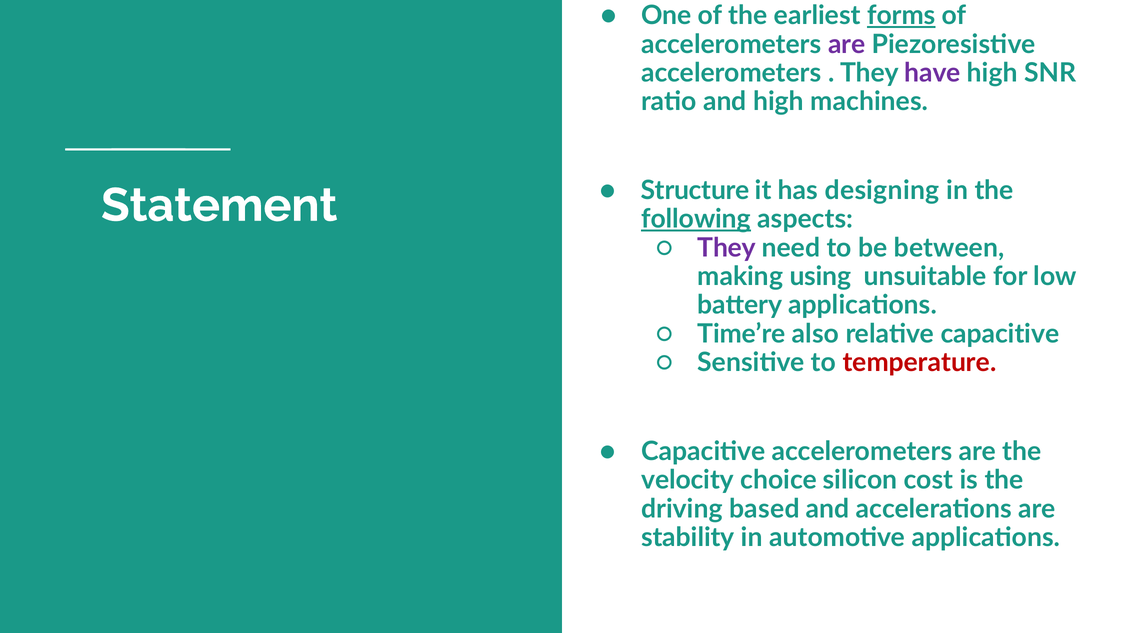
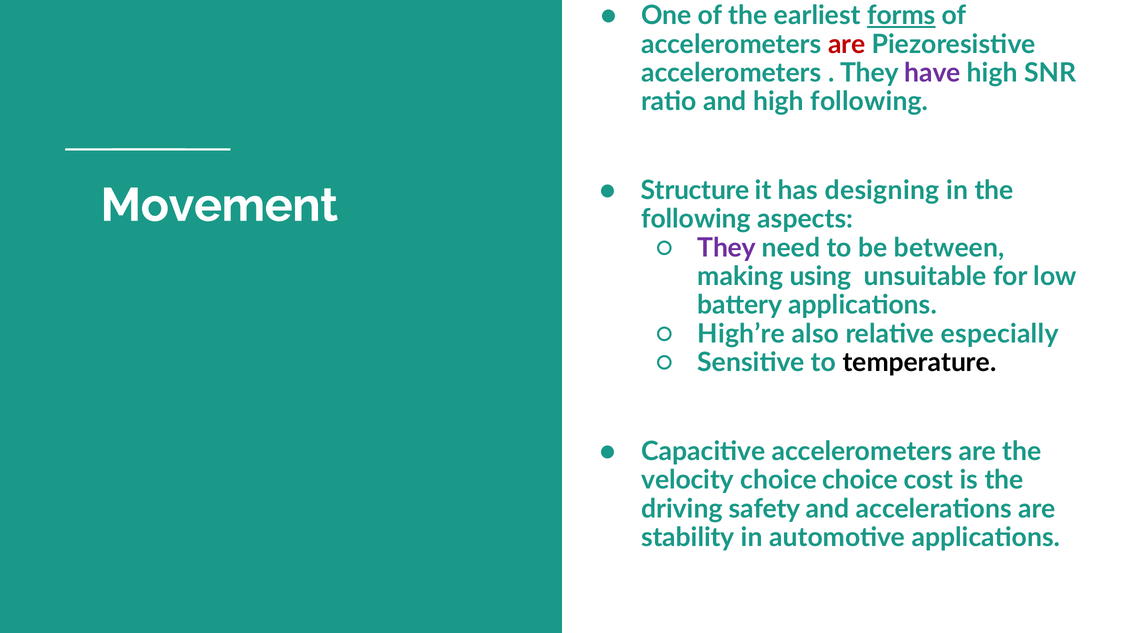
are at (847, 44) colour: purple -> red
high machines: machines -> following
Statement: Statement -> Movement
following at (696, 219) underline: present -> none
Time’re: Time’re -> High’re
relative capacitive: capacitive -> especially
temperature colour: red -> black
choice silicon: silicon -> choice
based: based -> safety
